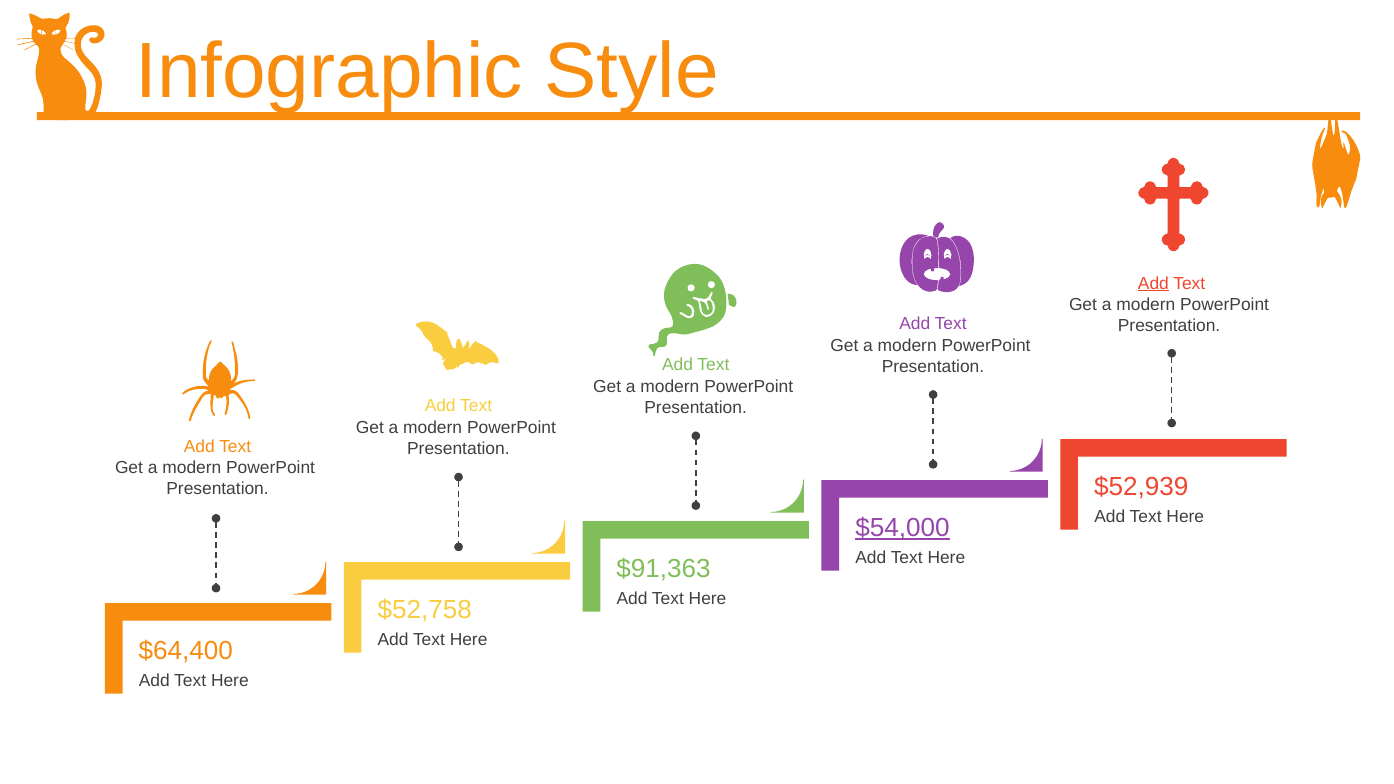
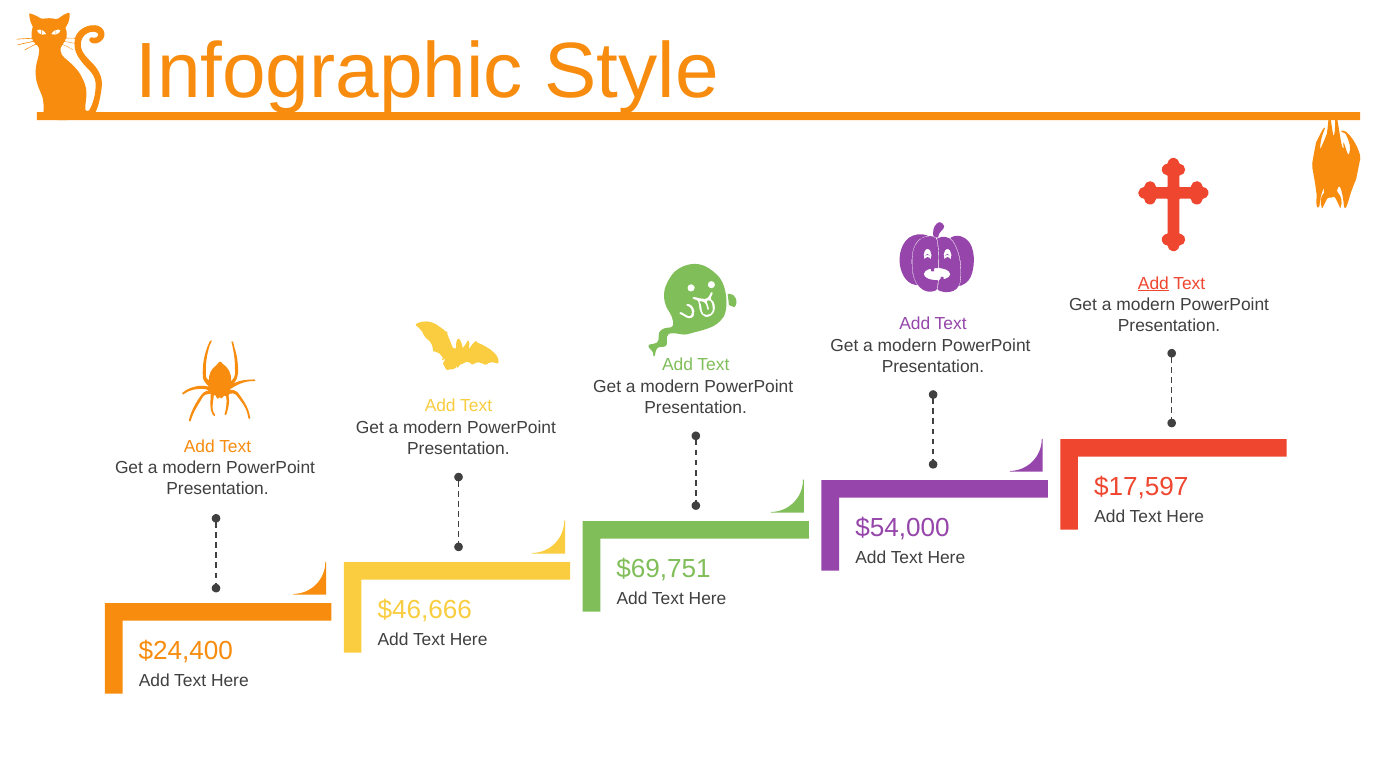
$52,939: $52,939 -> $17,597
$54,000 underline: present -> none
$91,363: $91,363 -> $69,751
$52,758: $52,758 -> $46,666
$64,400: $64,400 -> $24,400
